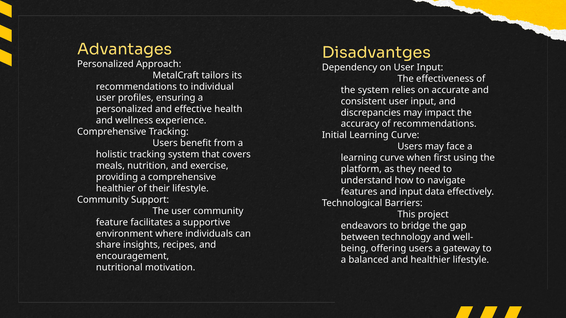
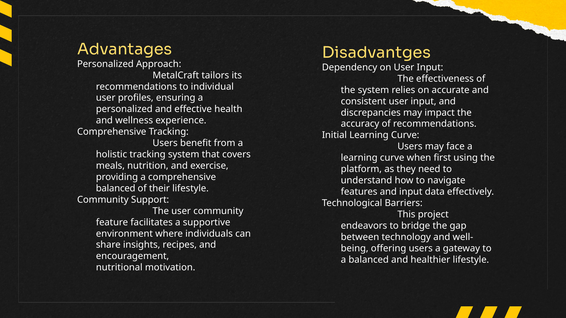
healthier at (116, 189): healthier -> balanced
